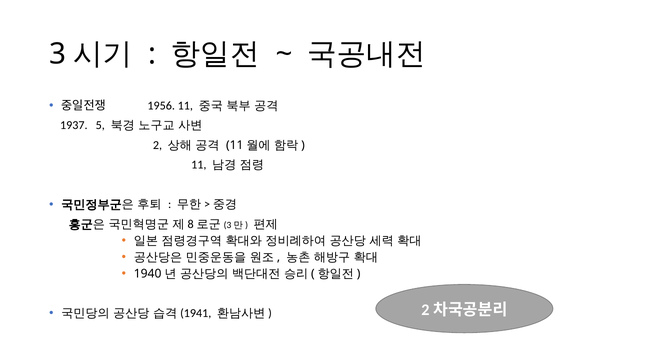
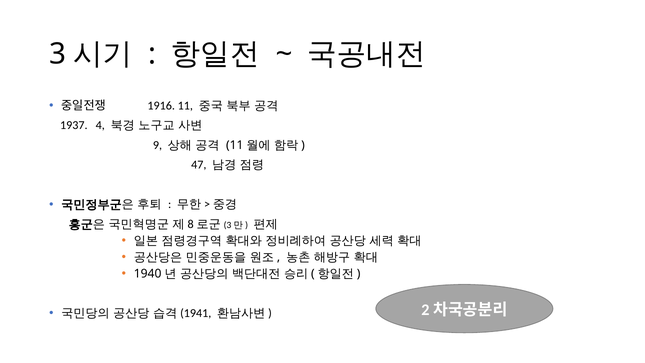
1956: 1956 -> 1916
5: 5 -> 4
2: 2 -> 9
11 at (199, 165): 11 -> 47
